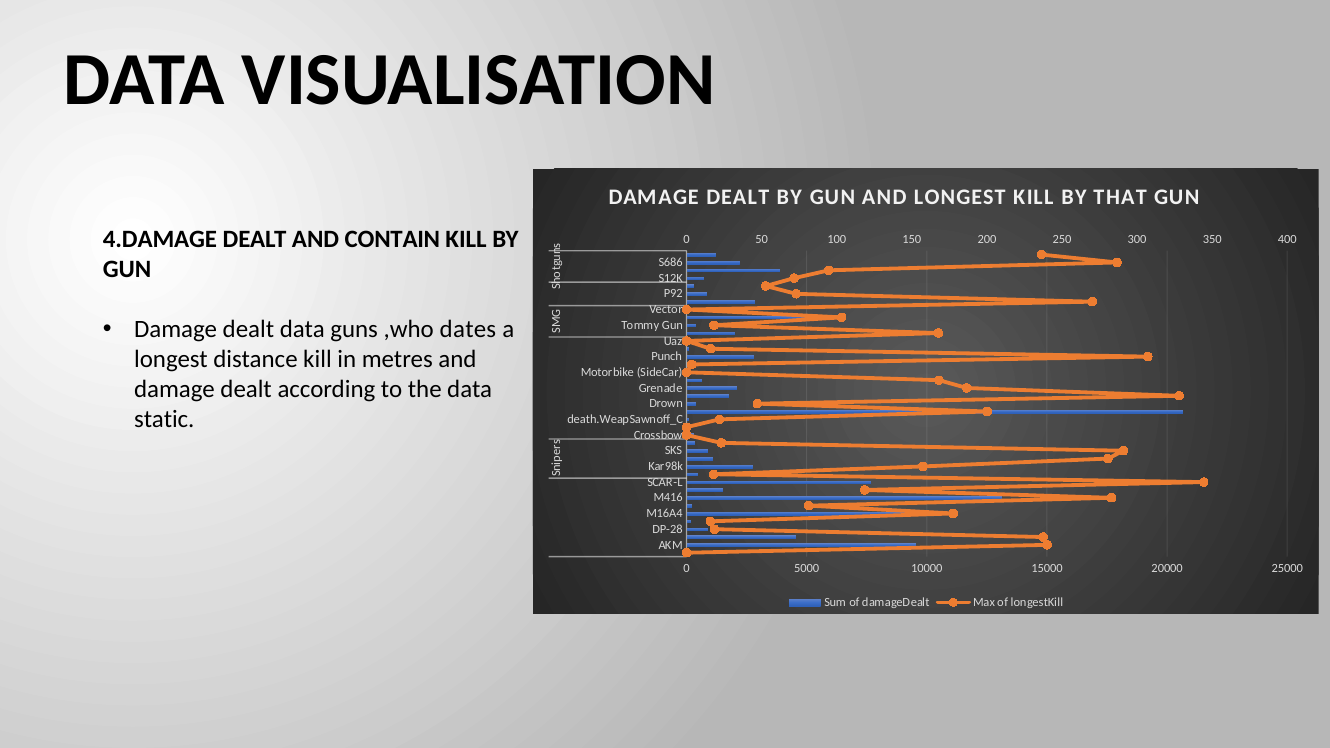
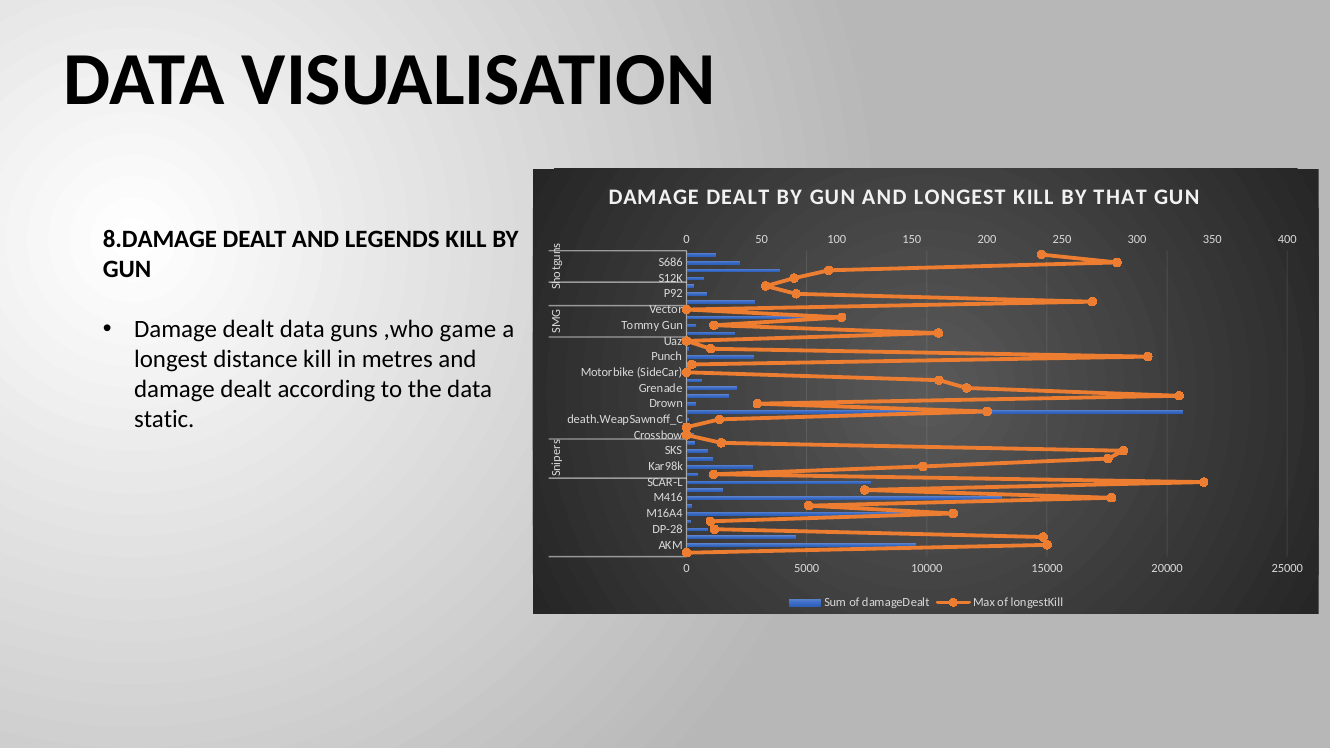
4.DAMAGE: 4.DAMAGE -> 8.DAMAGE
CONTAIN: CONTAIN -> LEGENDS
dates: dates -> game
